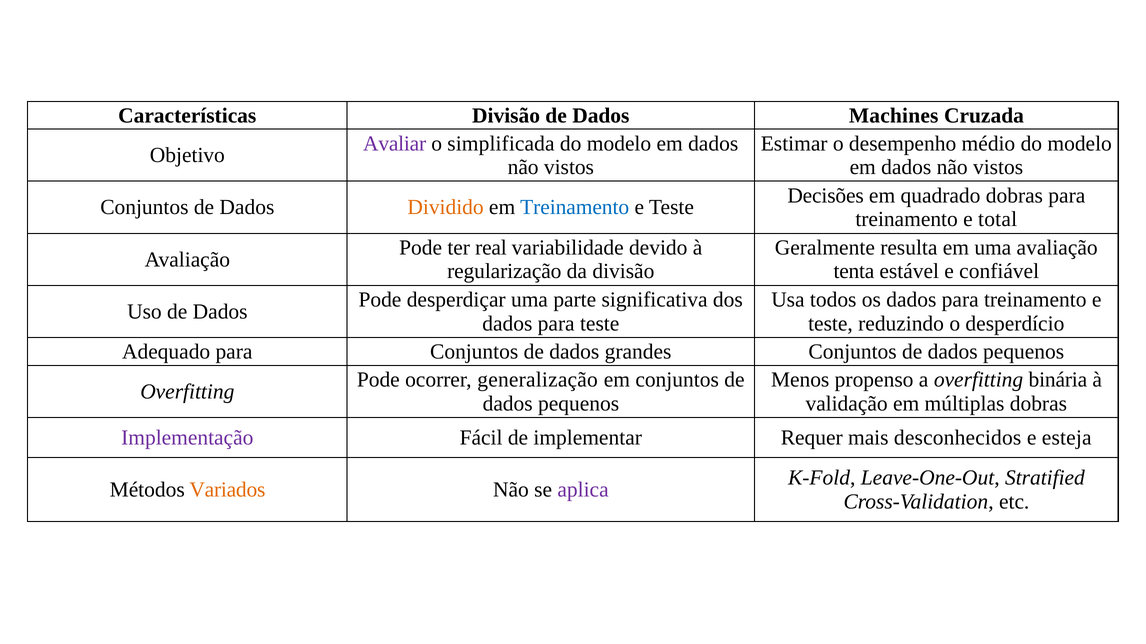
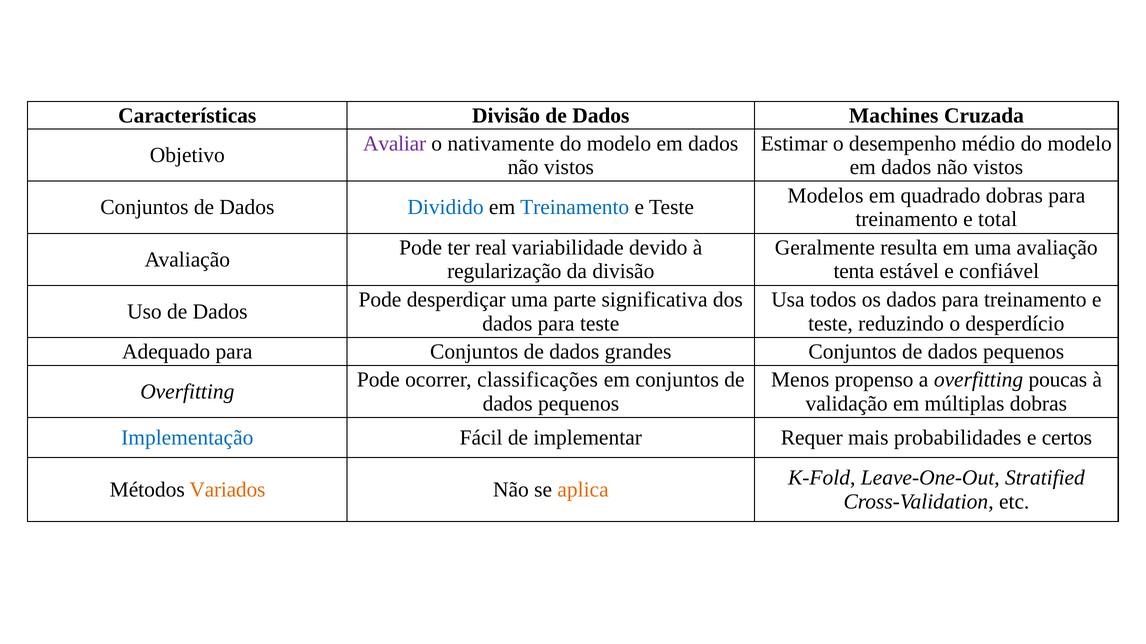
simplificada: simplificada -> nativamente
Decisões: Decisões -> Modelos
Dividido colour: orange -> blue
generalização: generalização -> classificações
binária: binária -> poucas
Implementação colour: purple -> blue
desconhecidos: desconhecidos -> probabilidades
esteja: esteja -> certos
aplica colour: purple -> orange
